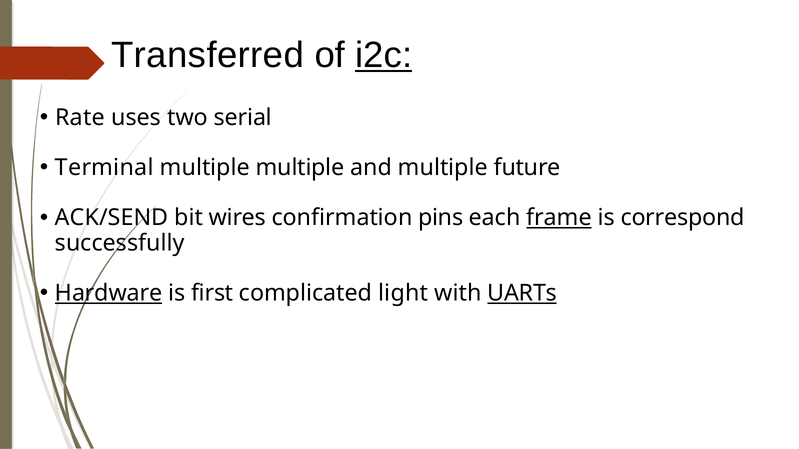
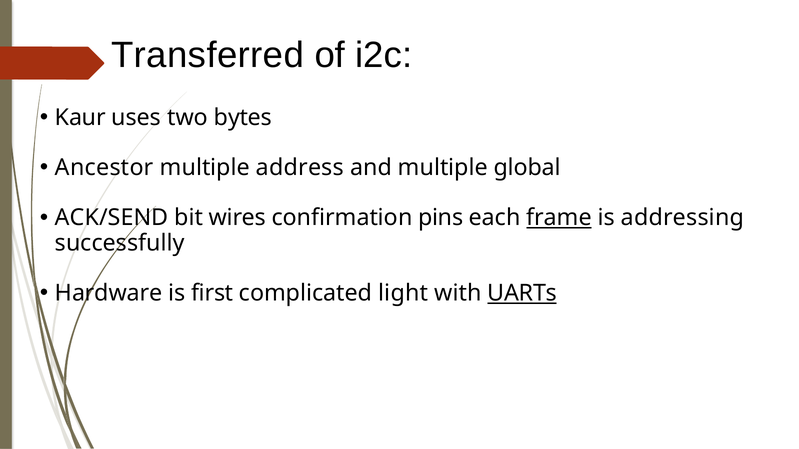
i2c underline: present -> none
Rate: Rate -> Kaur
serial: serial -> bytes
Terminal: Terminal -> Ancestor
multiple multiple: multiple -> address
future: future -> global
correspond: correspond -> addressing
Hardware underline: present -> none
